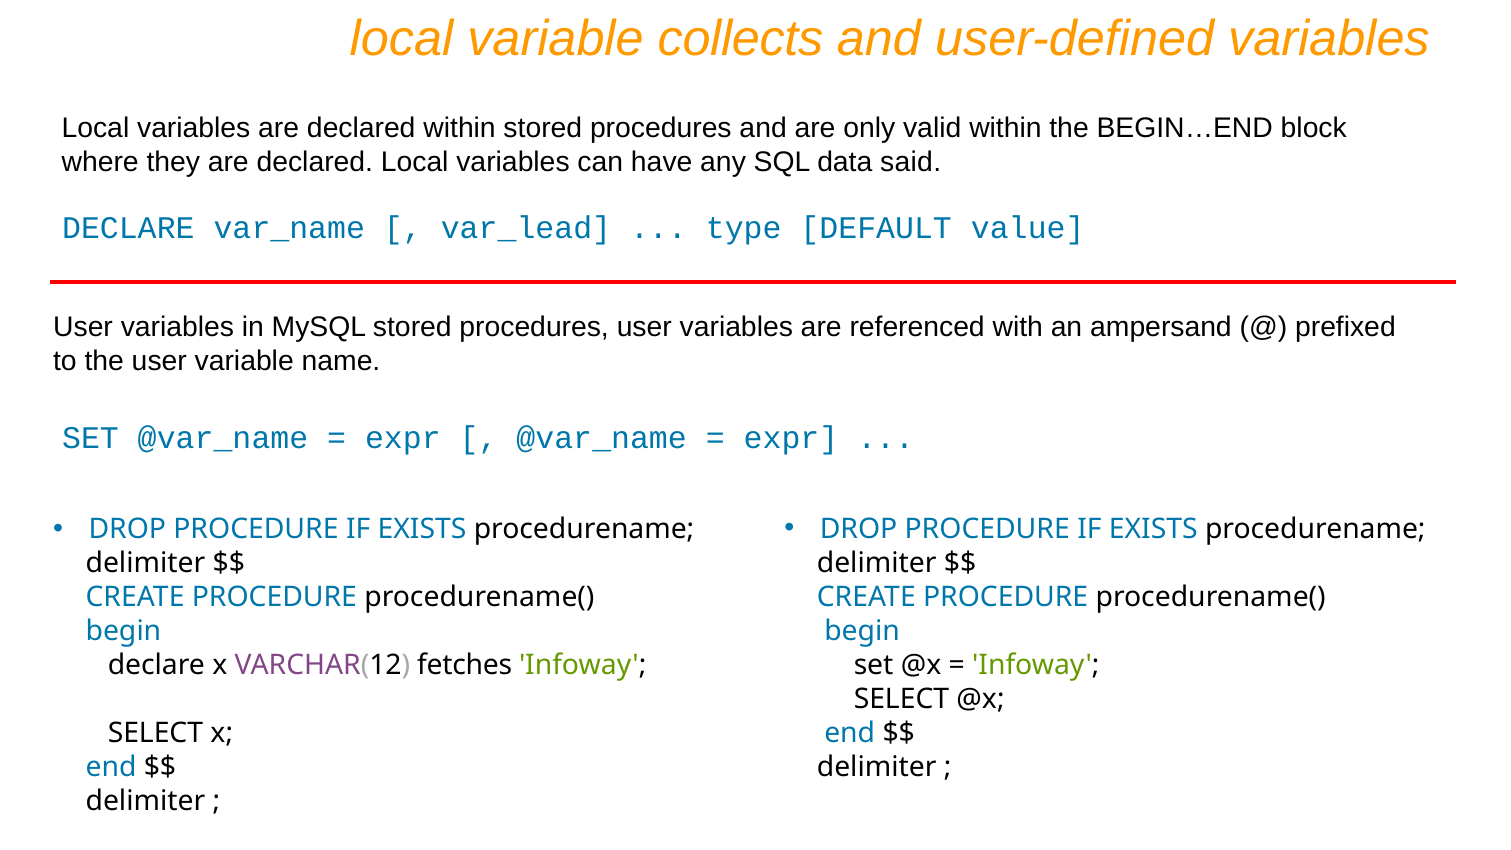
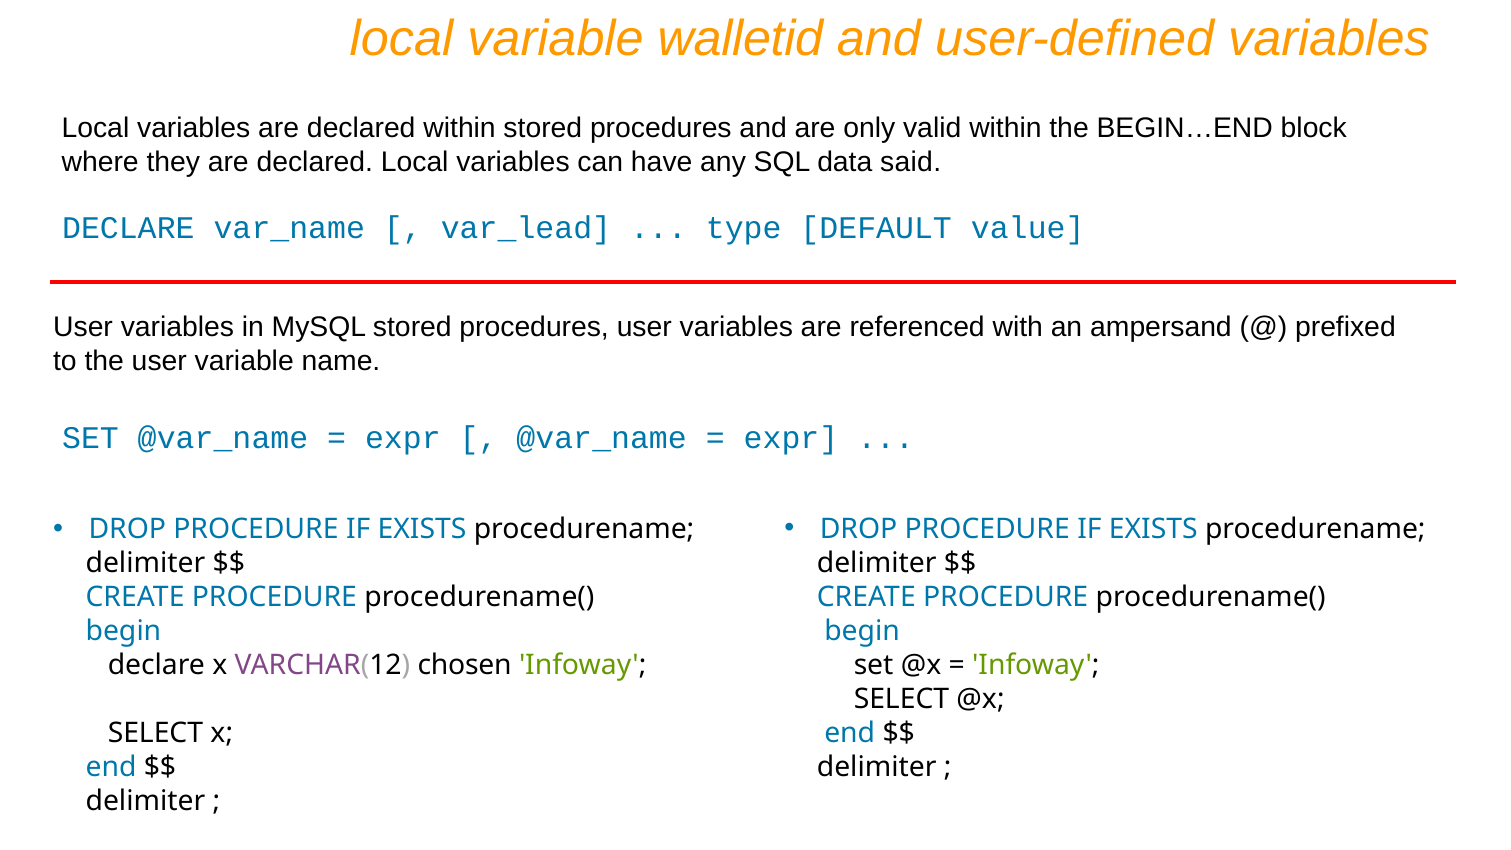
collects: collects -> walletid
fetches: fetches -> chosen
